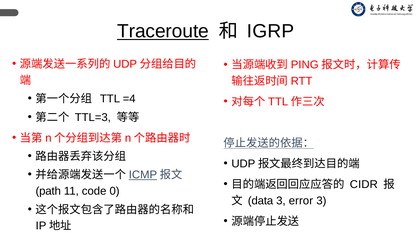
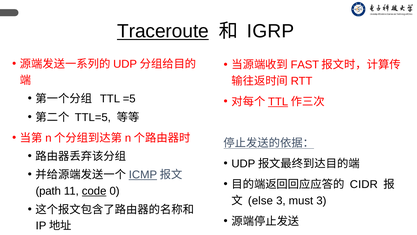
PING: PING -> FAST
=4: =4 -> =5
TTL at (278, 102) underline: none -> present
TTL=3: TTL=3 -> TTL=5
code underline: none -> present
data: data -> else
error: error -> must
